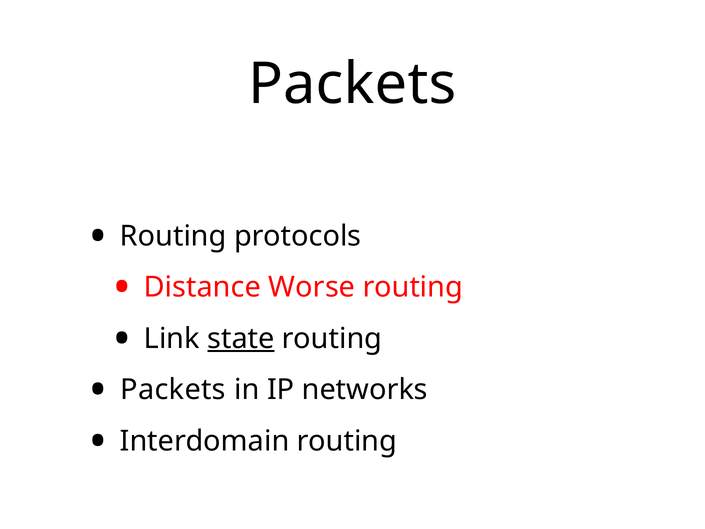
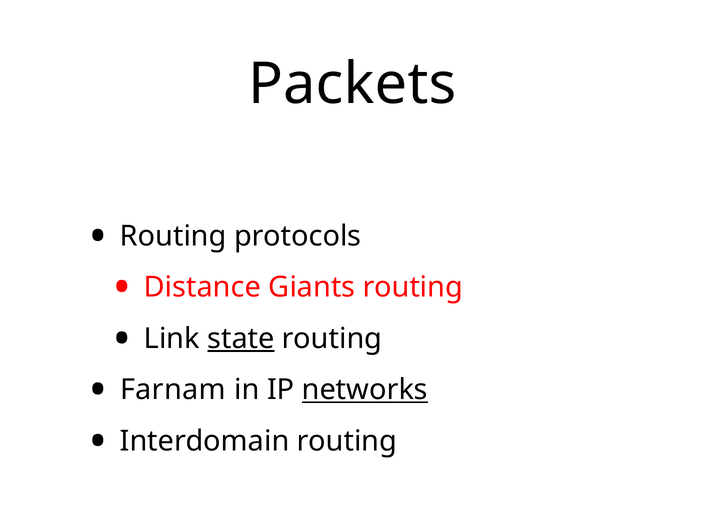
Worse: Worse -> Giants
Packets at (173, 390): Packets -> Farnam
networks underline: none -> present
